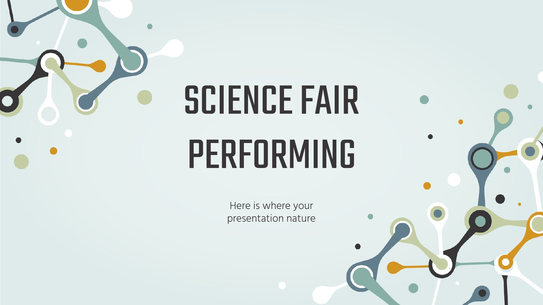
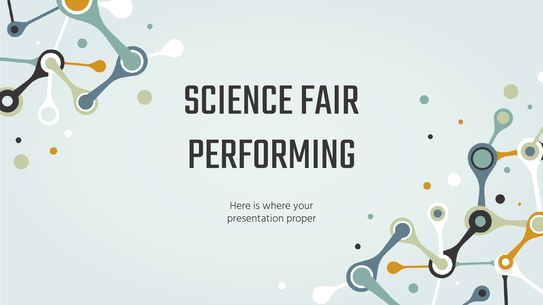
nature: nature -> proper
